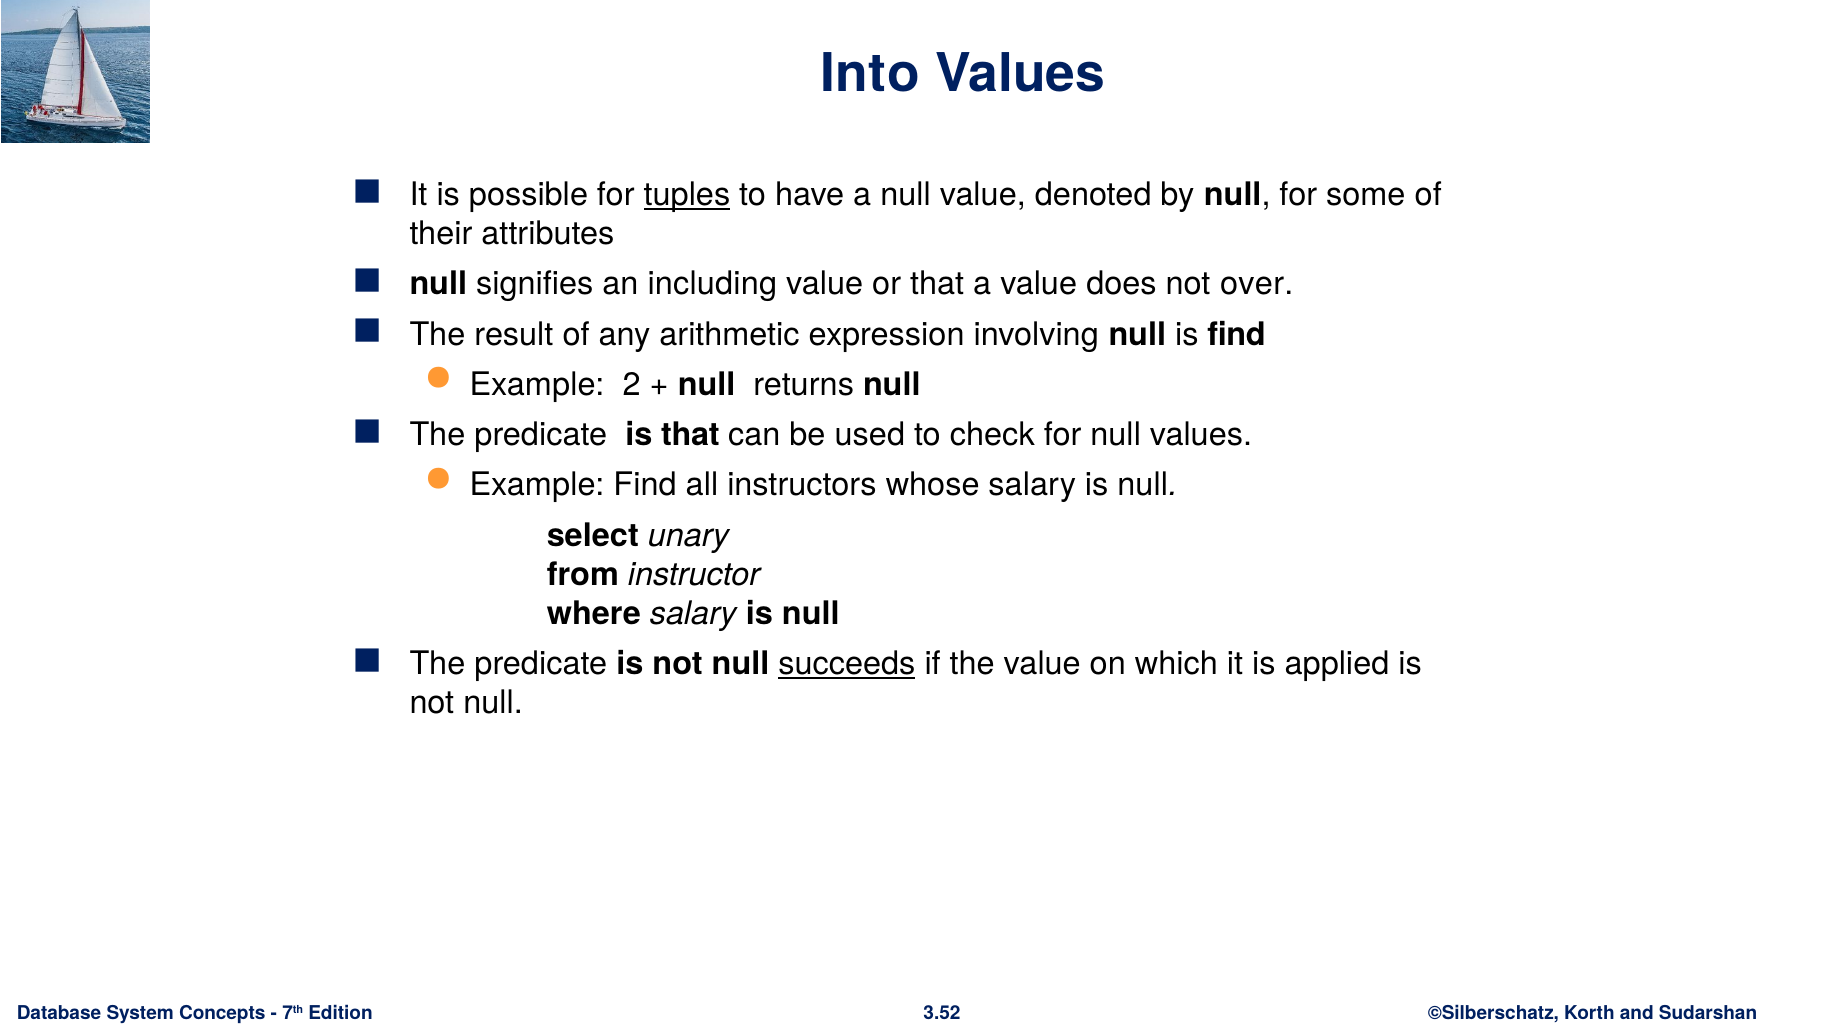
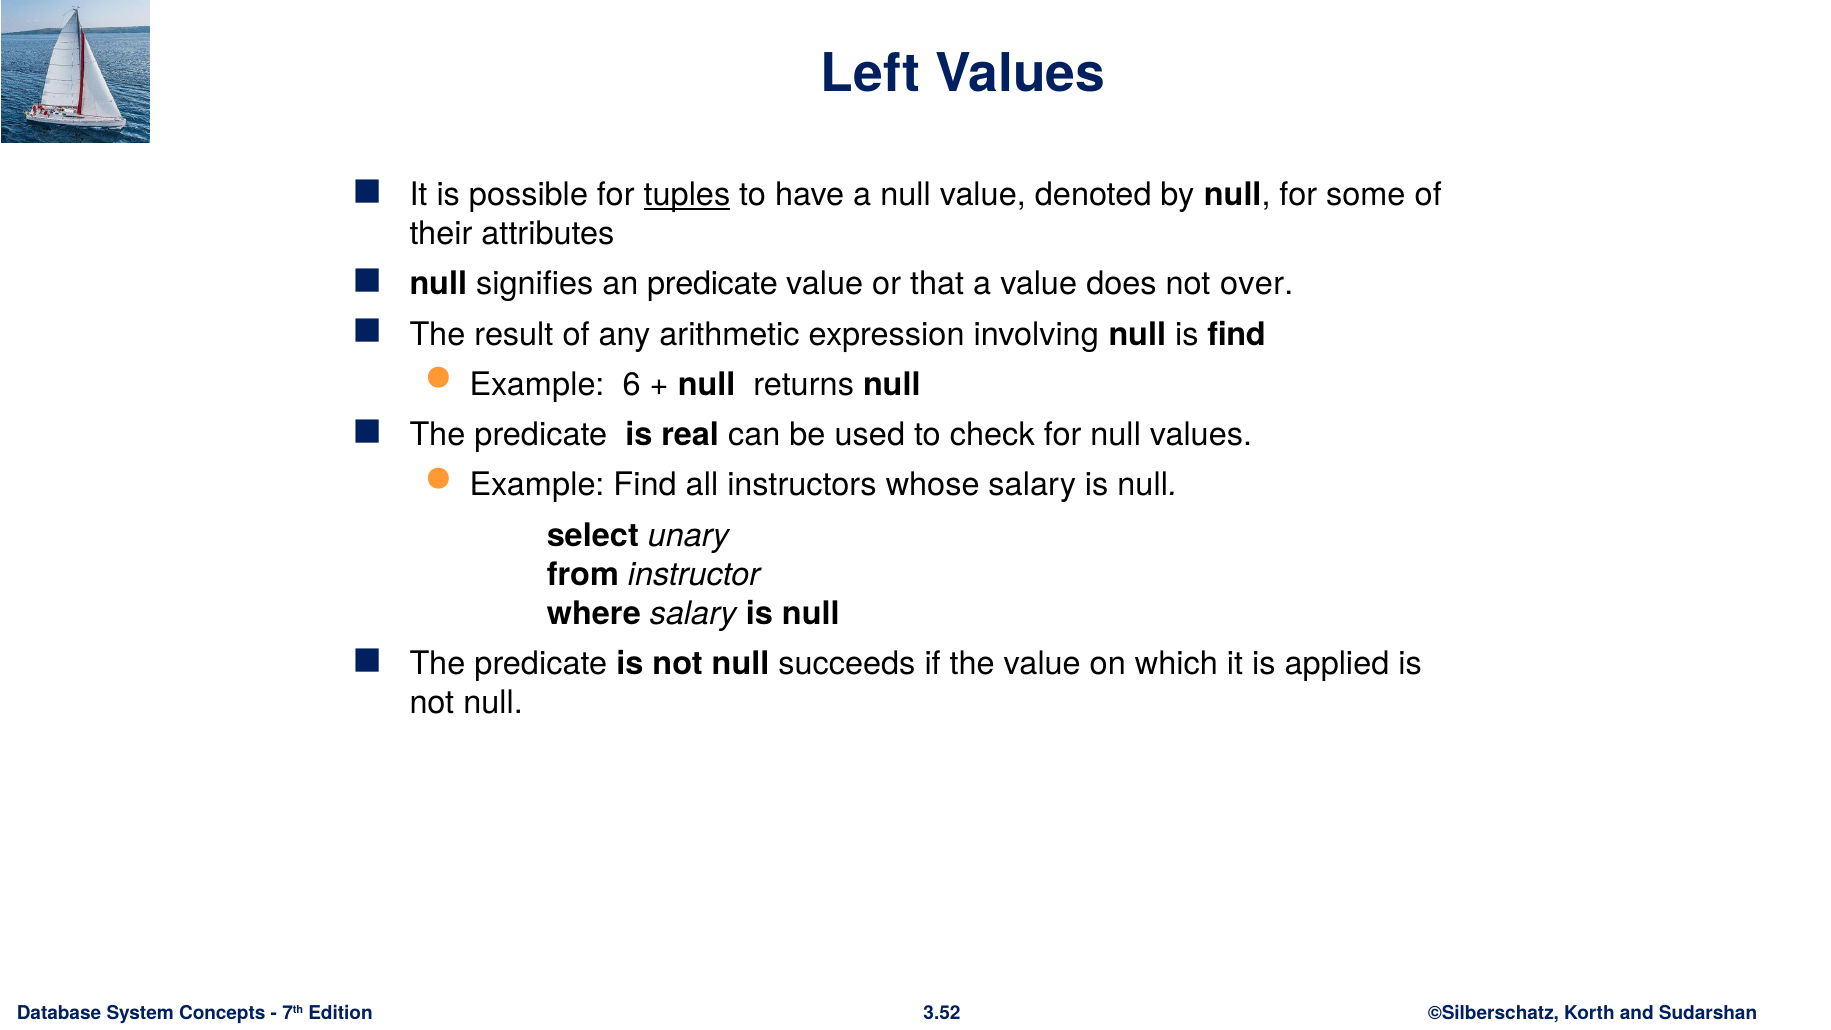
Into: Into -> Left
an including: including -> predicate
2: 2 -> 6
is that: that -> real
succeeds underline: present -> none
